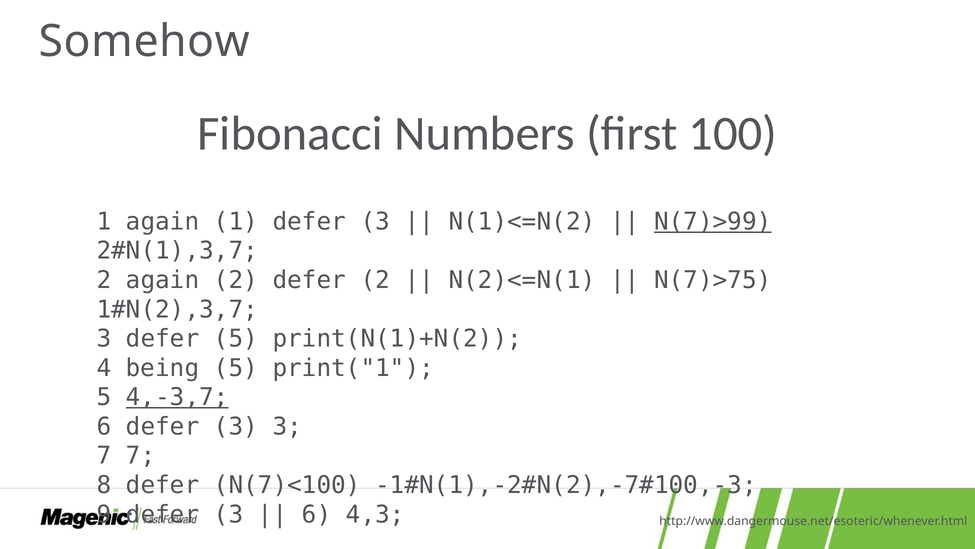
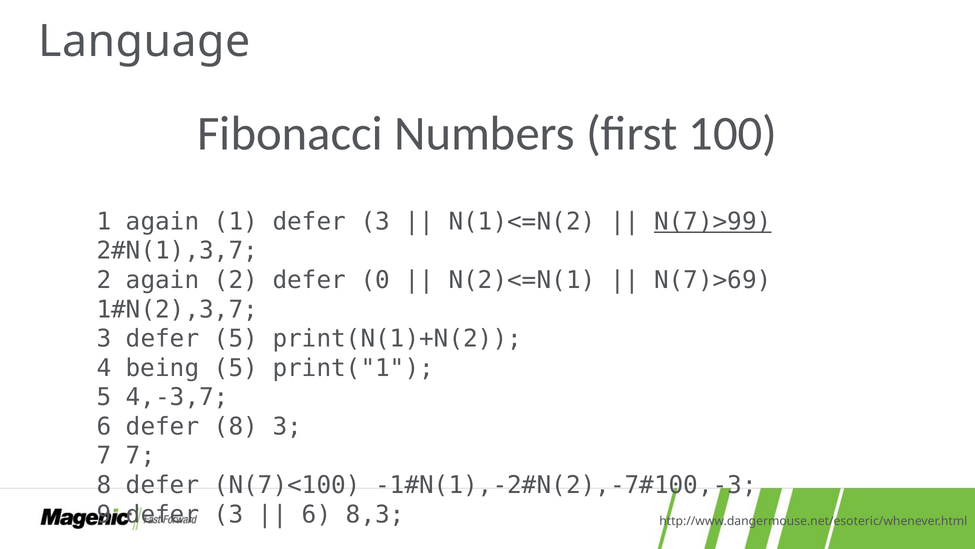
Somehow: Somehow -> Language
defer 2: 2 -> 0
N(7)>75: N(7)>75 -> N(7)>69
4,-3,7 underline: present -> none
6 defer 3: 3 -> 8
4,3: 4,3 -> 8,3
